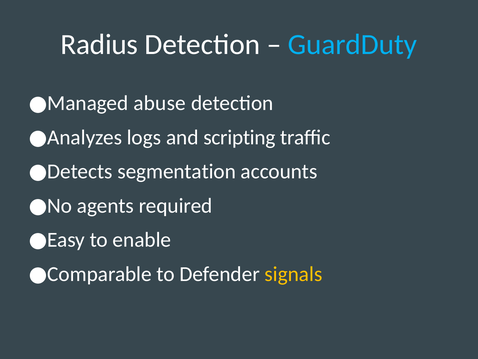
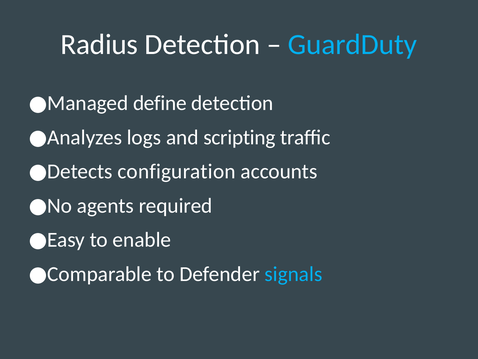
abuse: abuse -> define
segmentation: segmentation -> configuration
signals colour: yellow -> light blue
